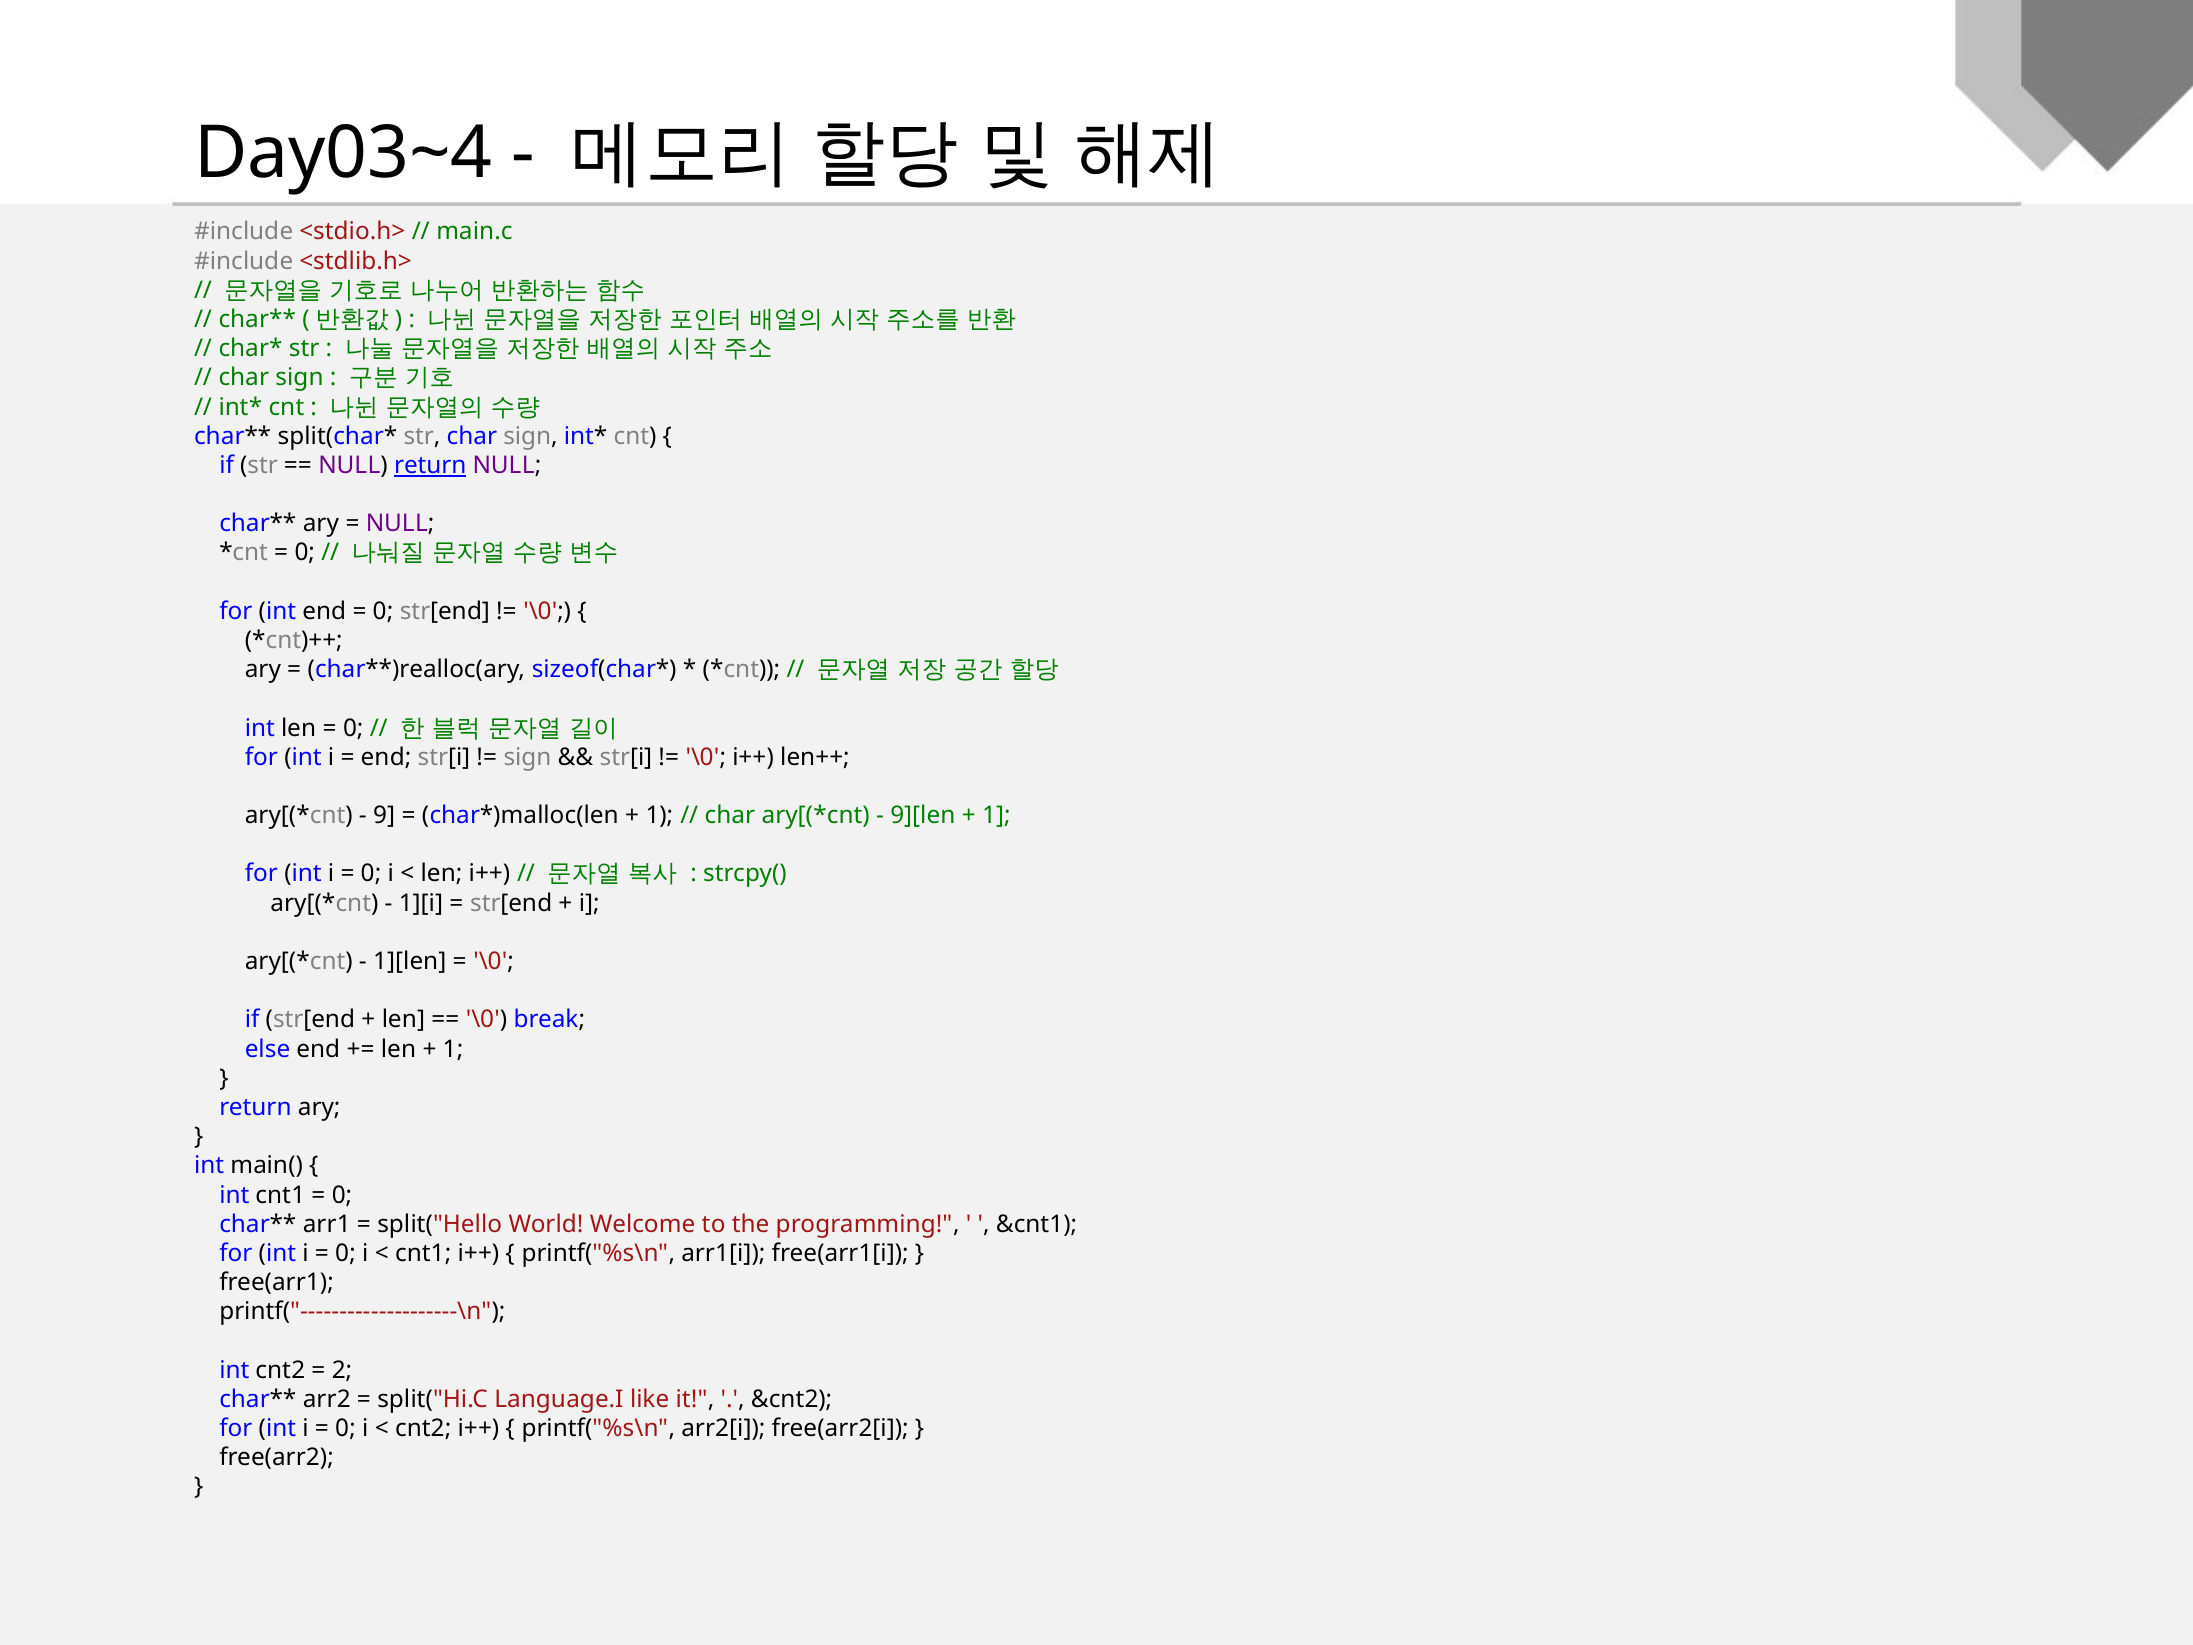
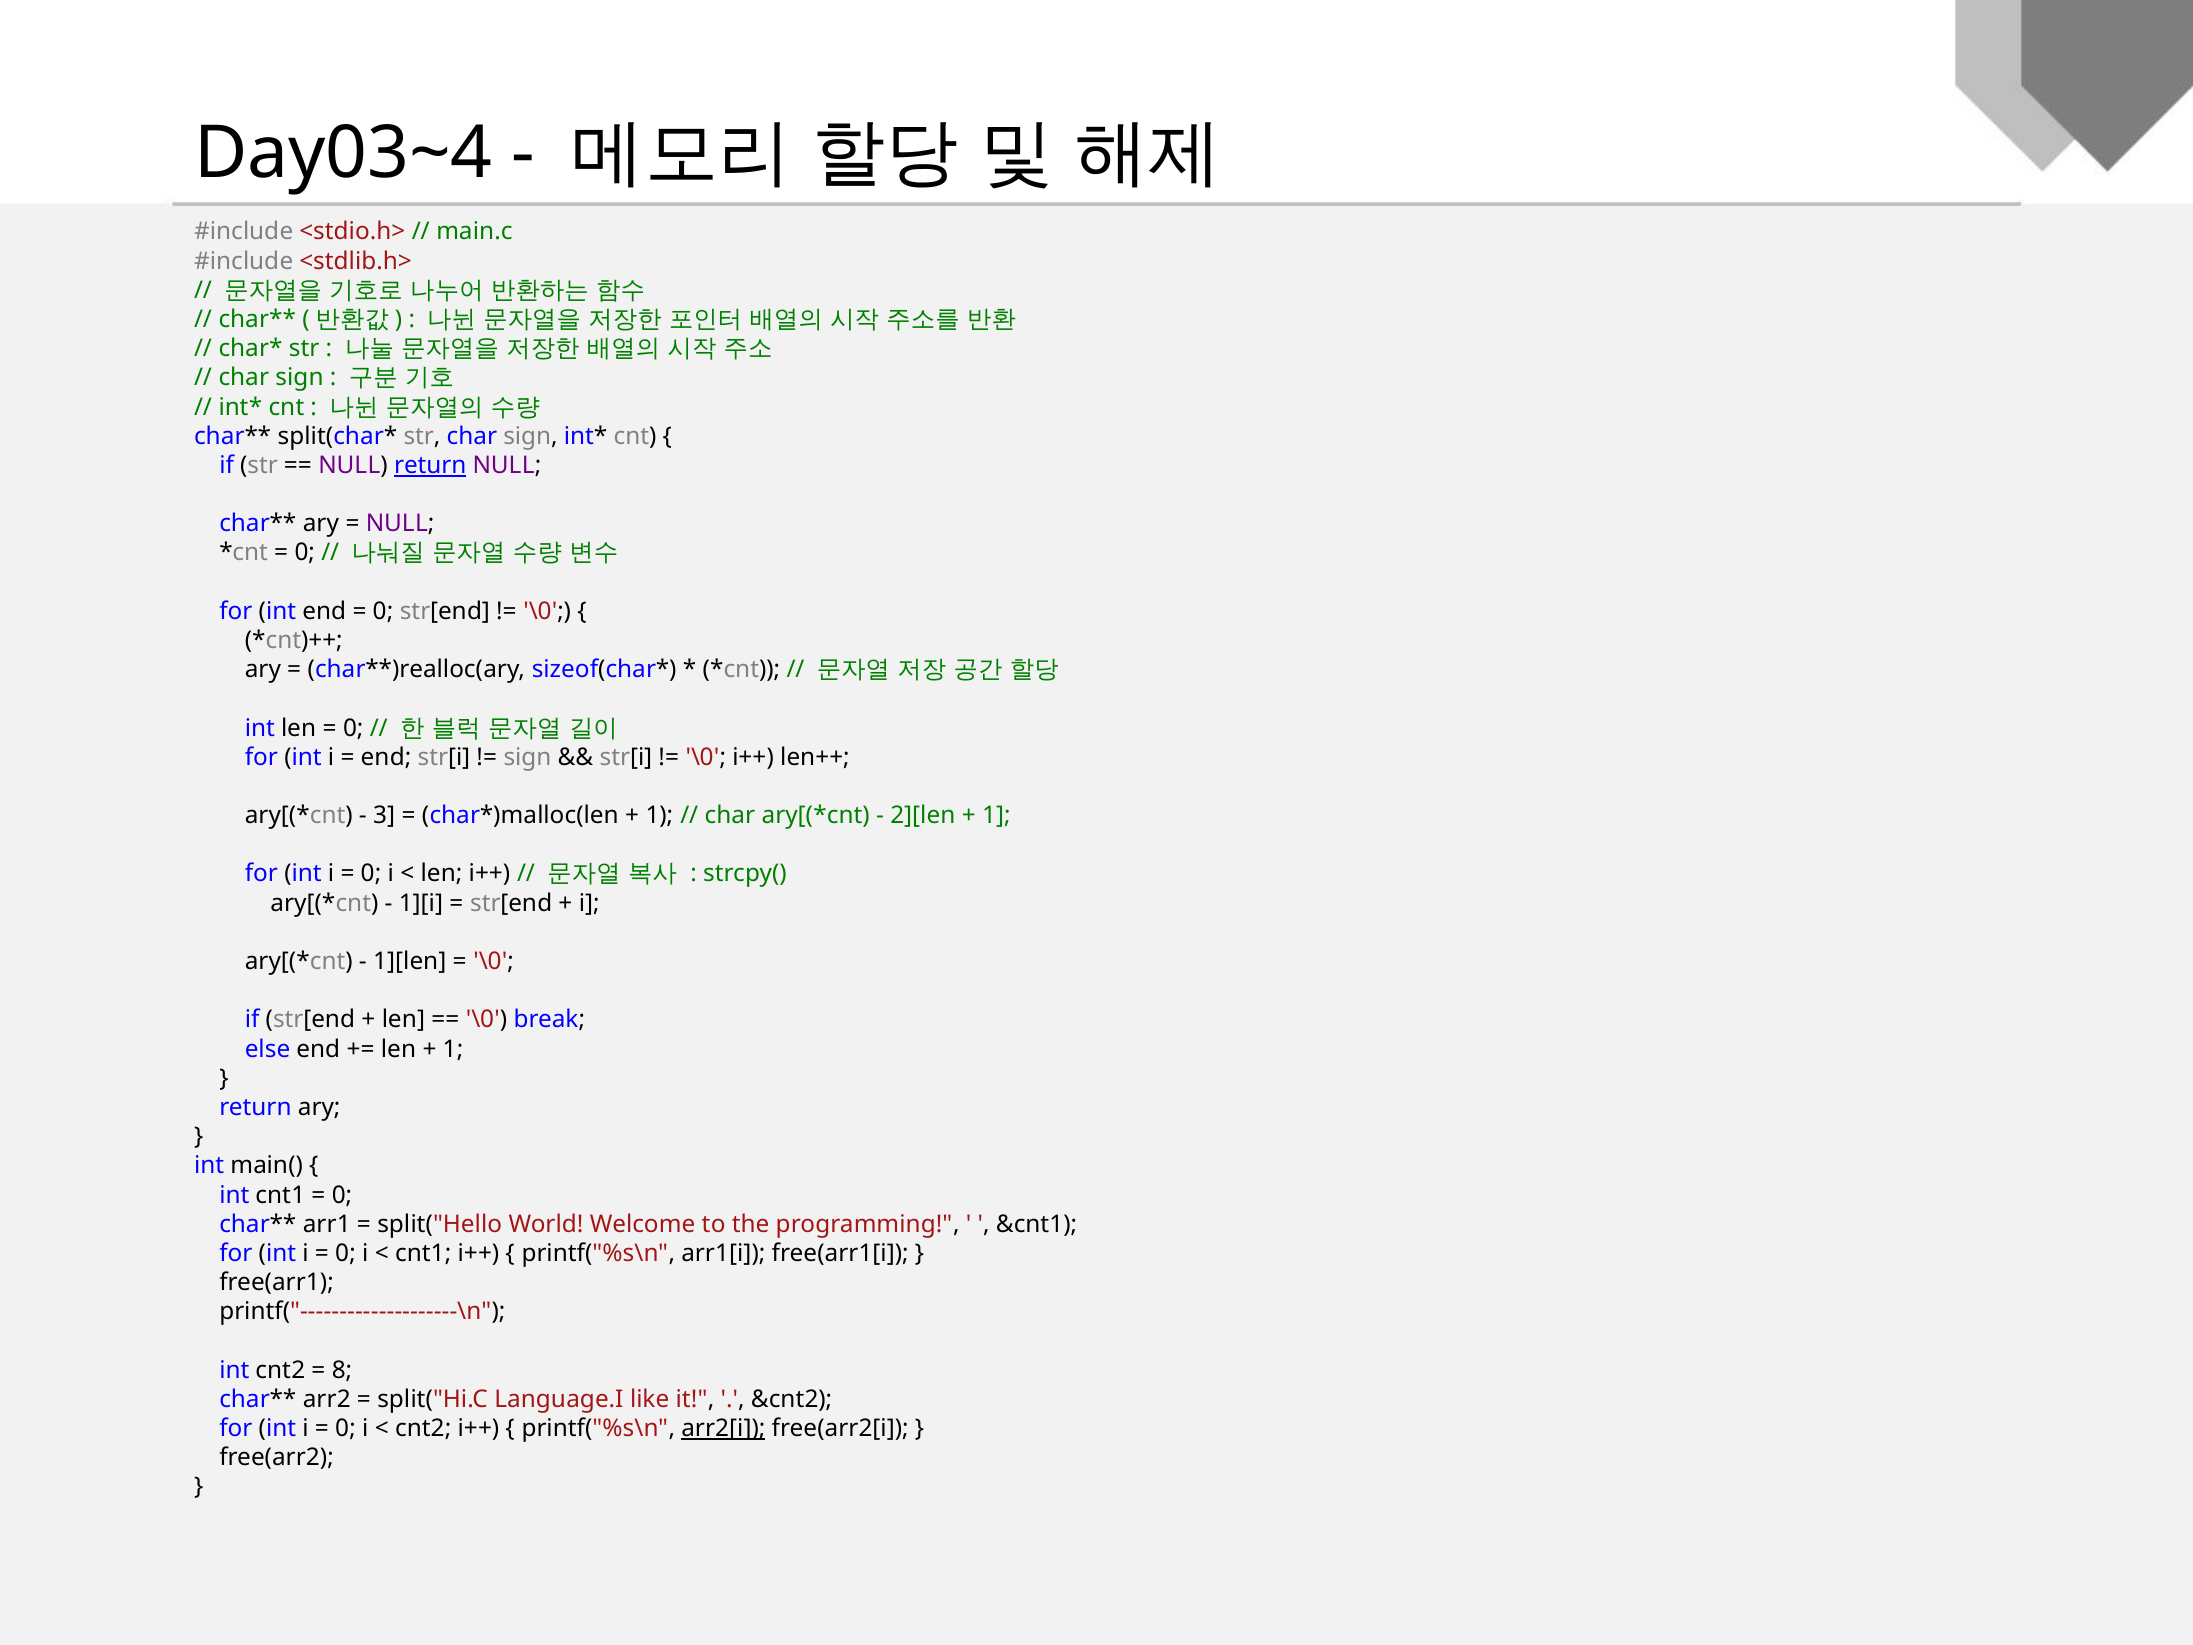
9: 9 -> 3
9][len: 9][len -> 2][len
2: 2 -> 8
arr2[i underline: none -> present
